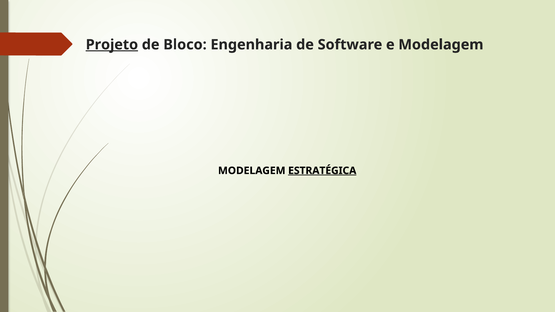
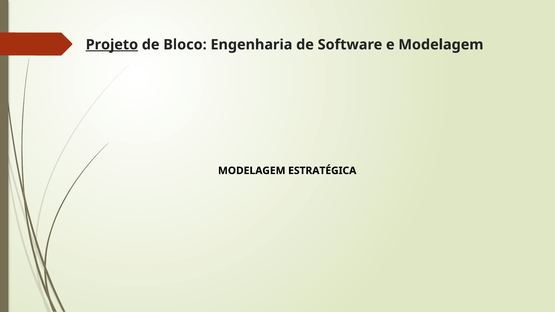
ESTRATÉGICA underline: present -> none
